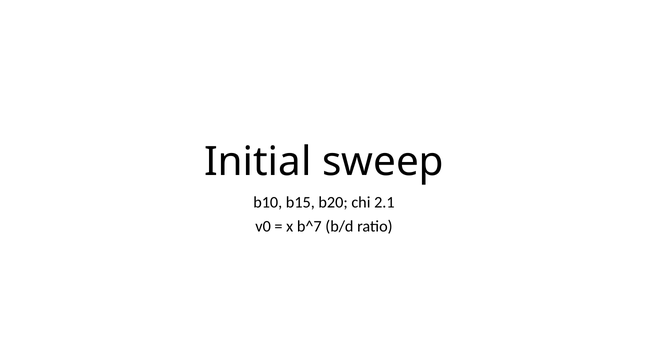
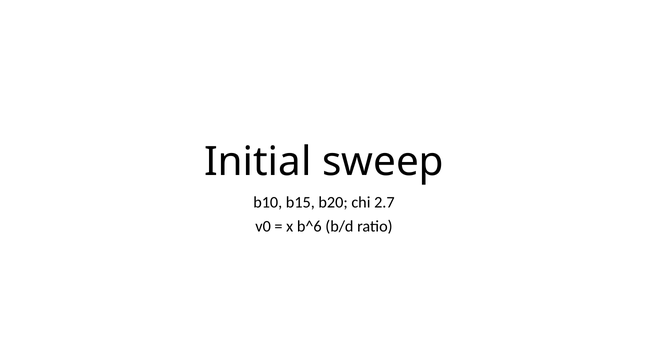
2.1: 2.1 -> 2.7
b^7: b^7 -> b^6
